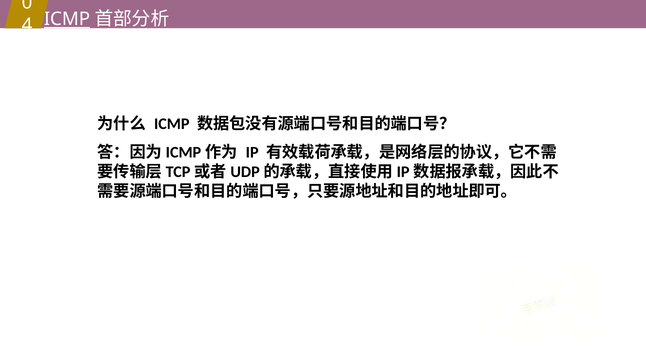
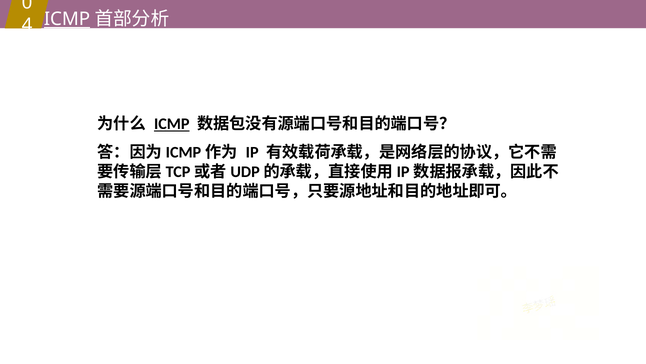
ICMP at (172, 124) underline: none -> present
